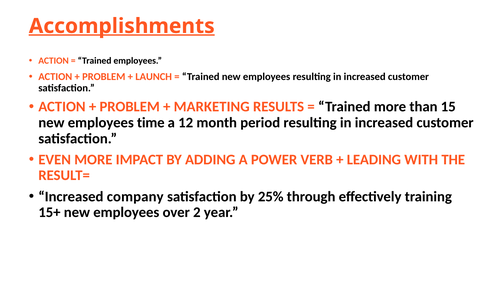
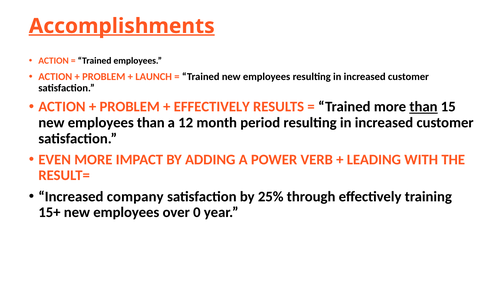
MARKETING at (212, 107): MARKETING -> EFFECTIVELY
than at (423, 107) underline: none -> present
employees time: time -> than
2: 2 -> 0
